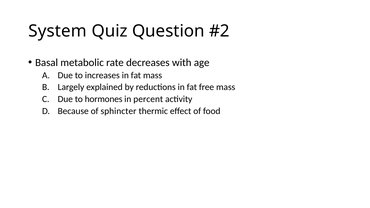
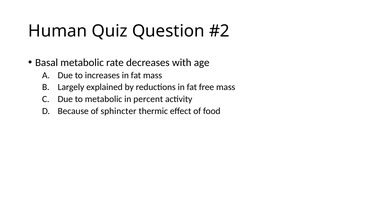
System: System -> Human
to hormones: hormones -> metabolic
